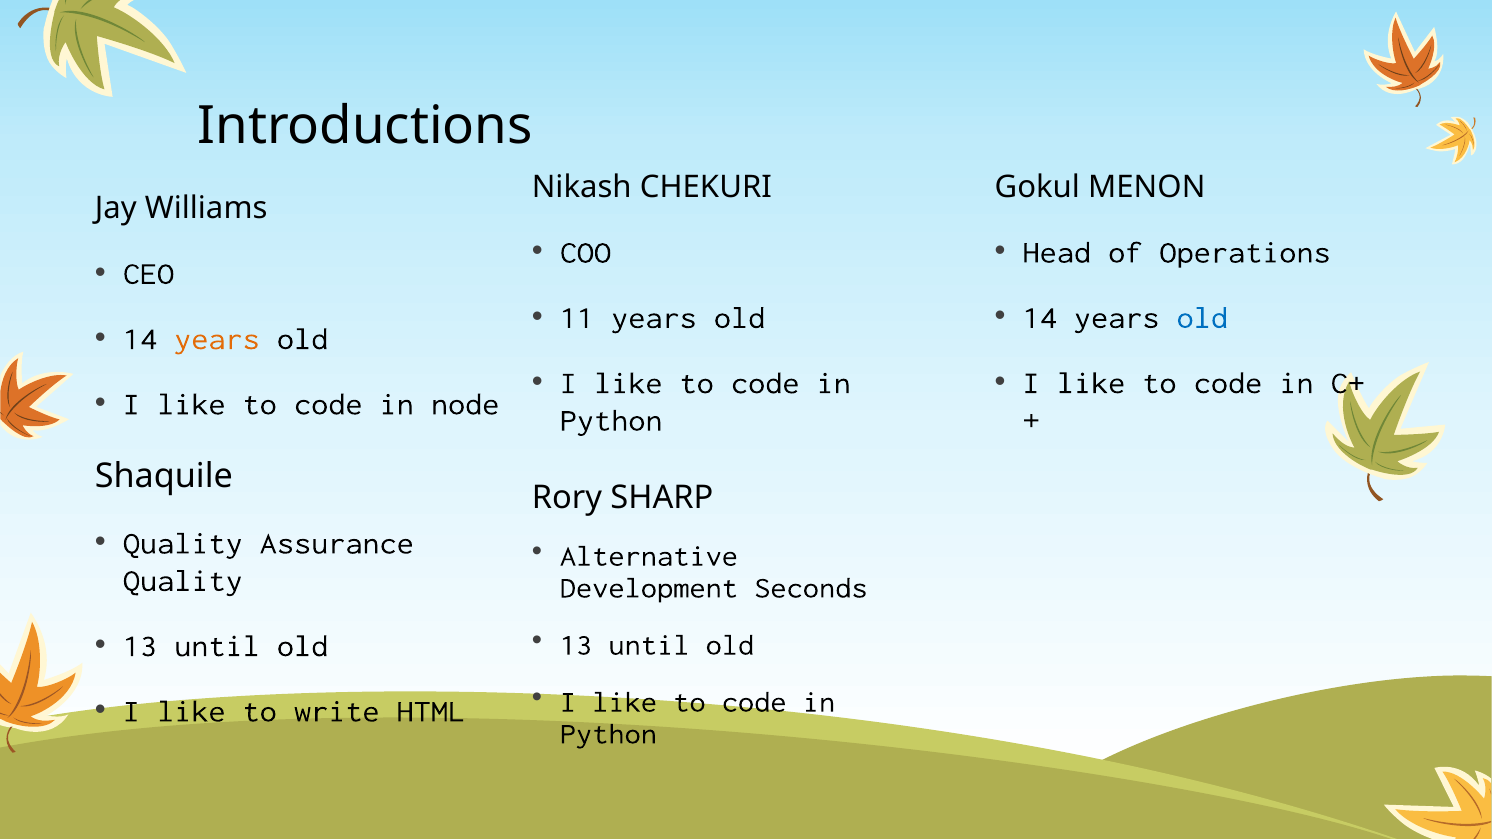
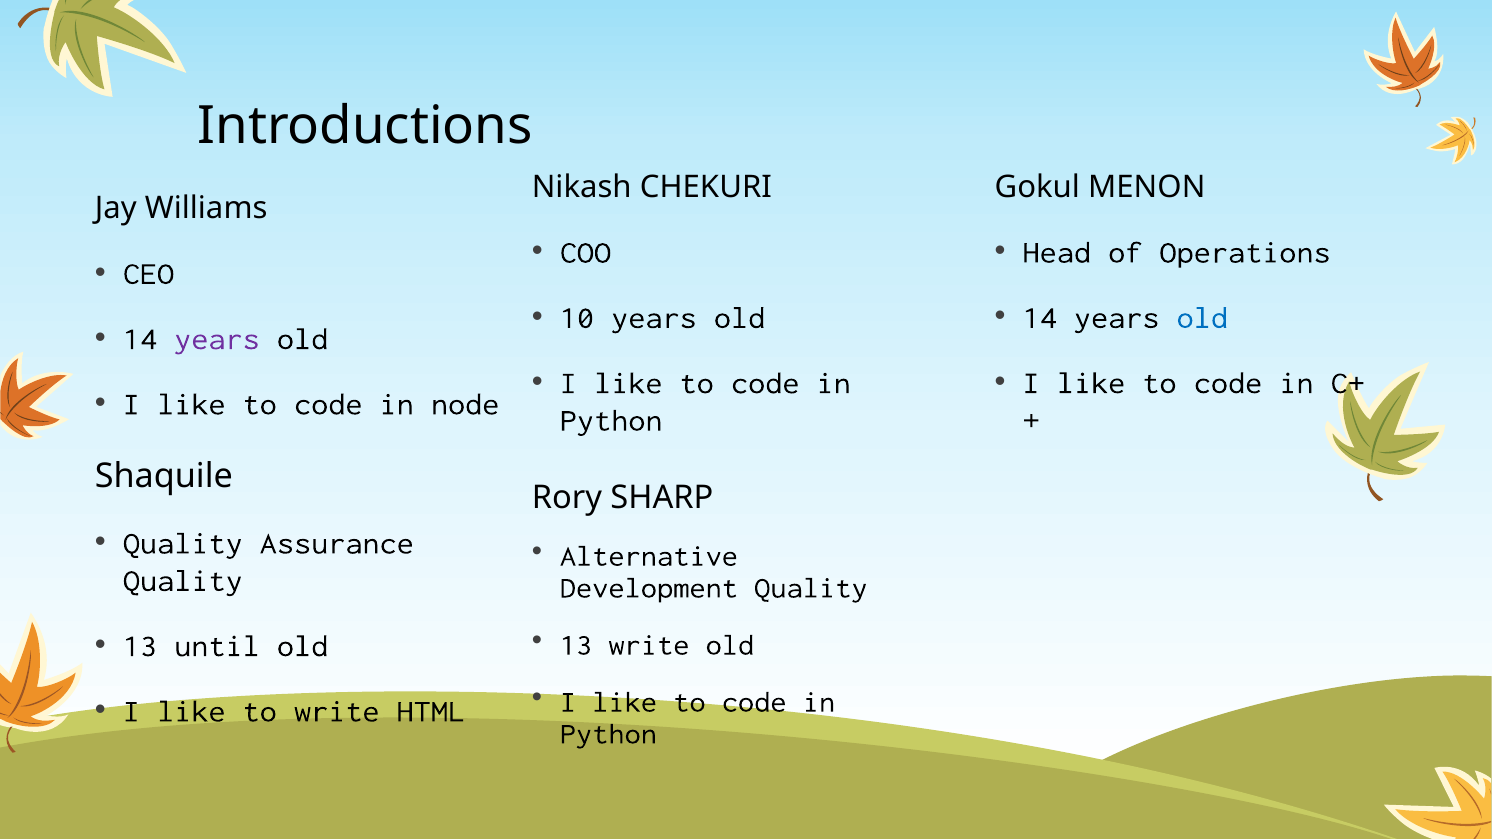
11: 11 -> 10
years at (217, 339) colour: orange -> purple
Development Seconds: Seconds -> Quality
until at (649, 645): until -> write
